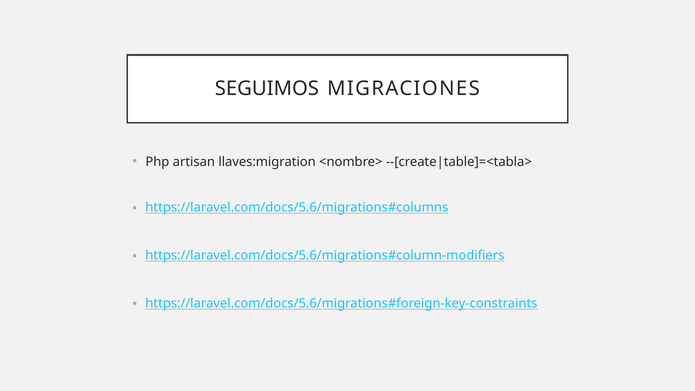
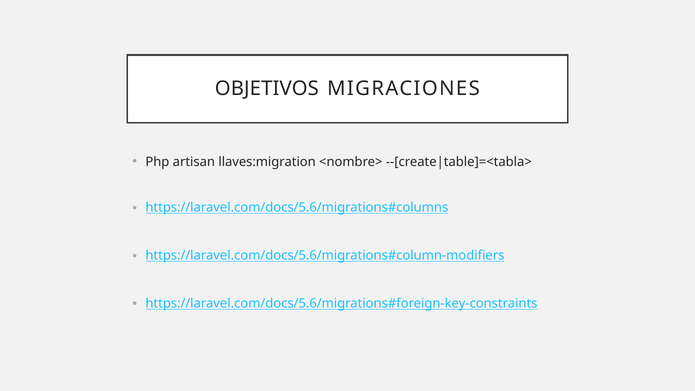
SEGUIMOS: SEGUIMOS -> OBJETIVOS
